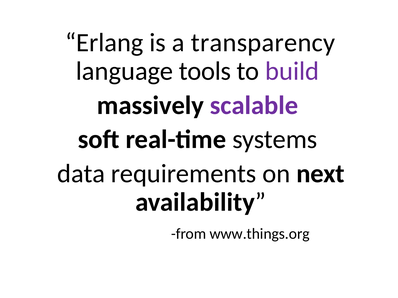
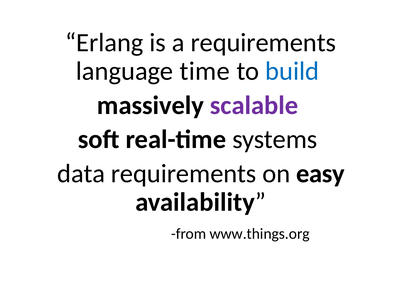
a transparency: transparency -> requirements
tools: tools -> time
build colour: purple -> blue
next: next -> easy
